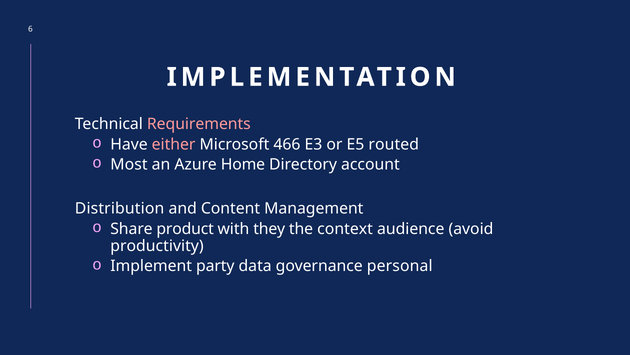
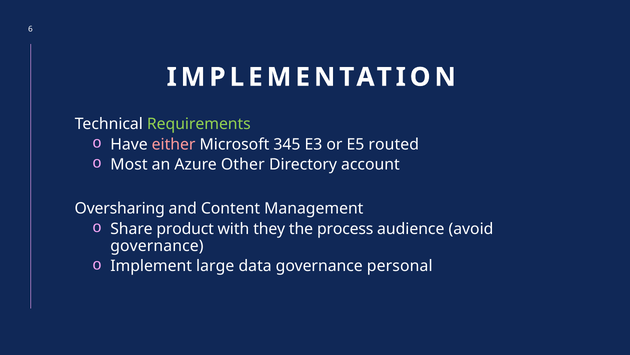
Requirements colour: pink -> light green
466: 466 -> 345
Home: Home -> Other
Distribution: Distribution -> Oversharing
context: context -> process
productivity at (157, 245): productivity -> governance
party: party -> large
